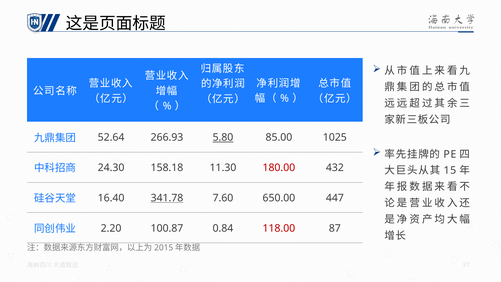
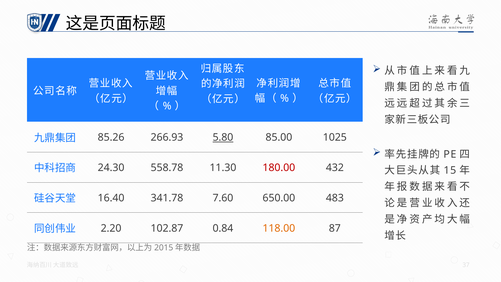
52.64: 52.64 -> 85.26
158.18: 158.18 -> 558.78
341.78 underline: present -> none
447: 447 -> 483
100.87: 100.87 -> 102.87
118.00 colour: red -> orange
